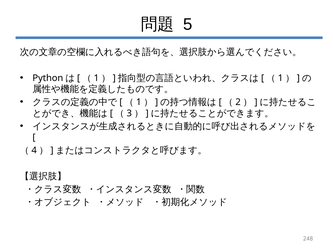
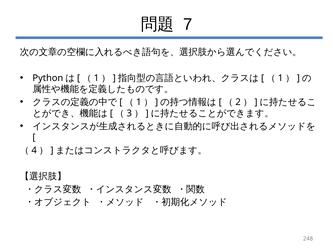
5: 5 -> 7
